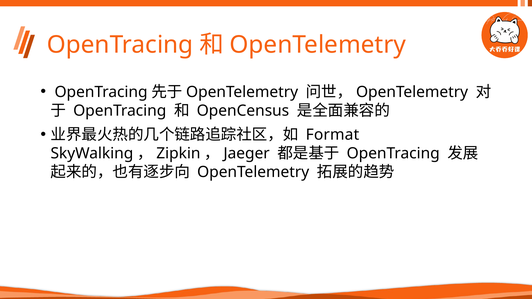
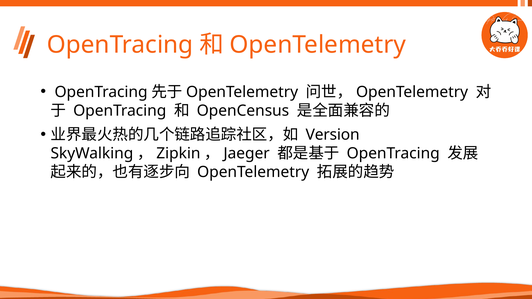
Format: Format -> Version
